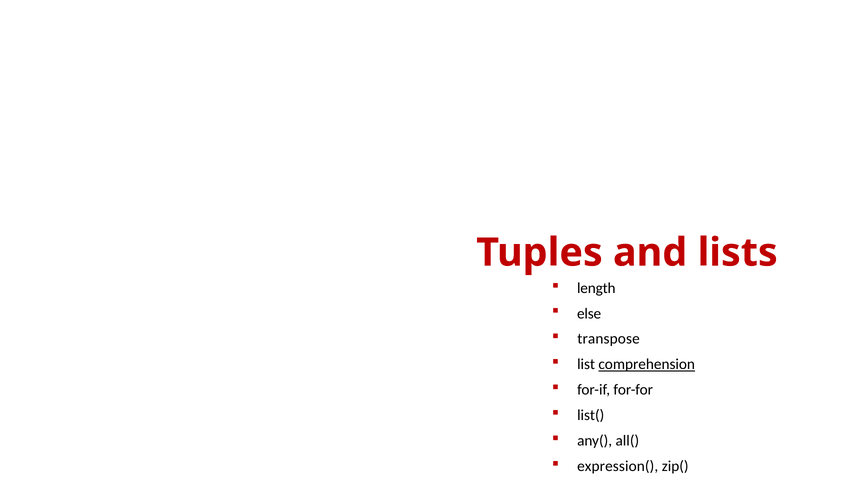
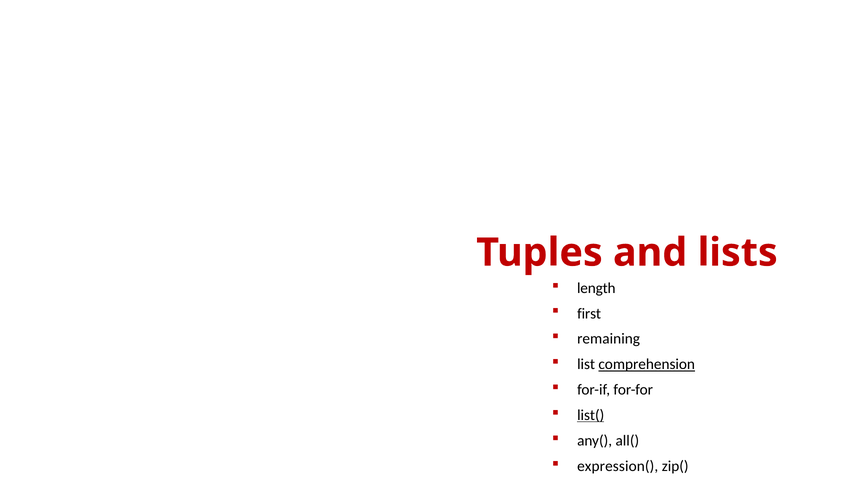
else: else -> first
transpose: transpose -> remaining
list( underline: none -> present
